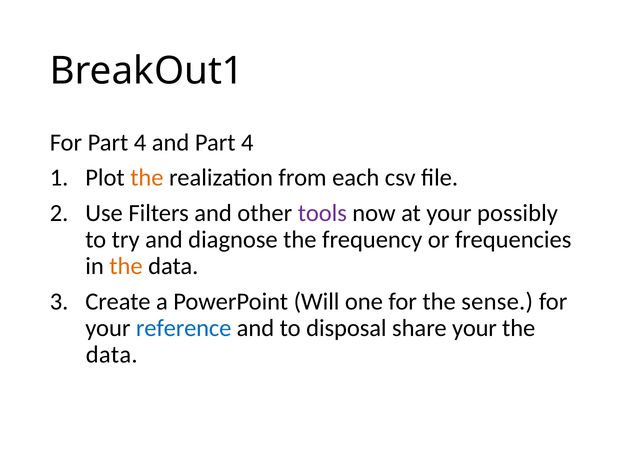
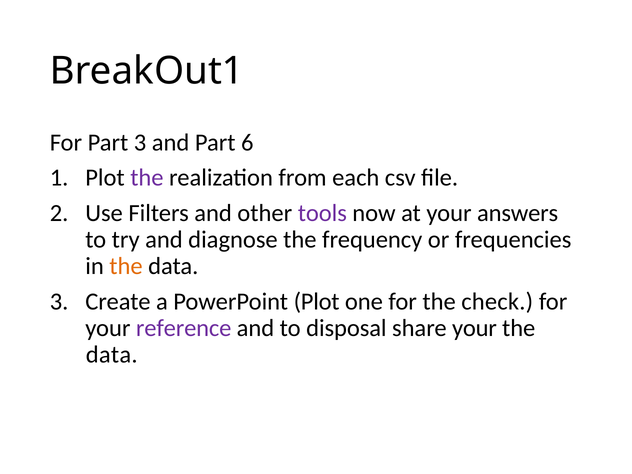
For Part 4: 4 -> 3
and Part 4: 4 -> 6
the at (147, 178) colour: orange -> purple
possibly: possibly -> answers
PowerPoint Will: Will -> Plot
sense: sense -> check
reference colour: blue -> purple
